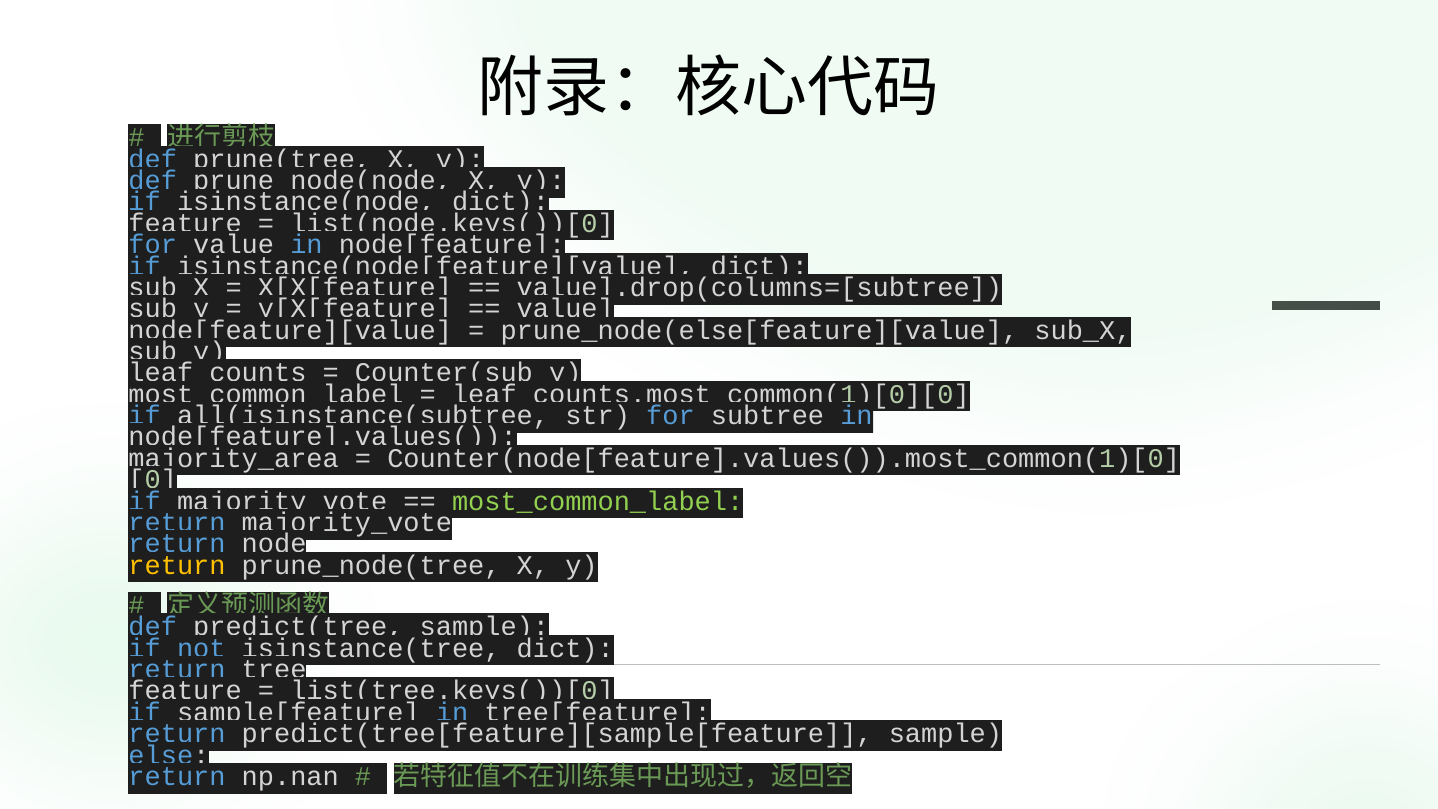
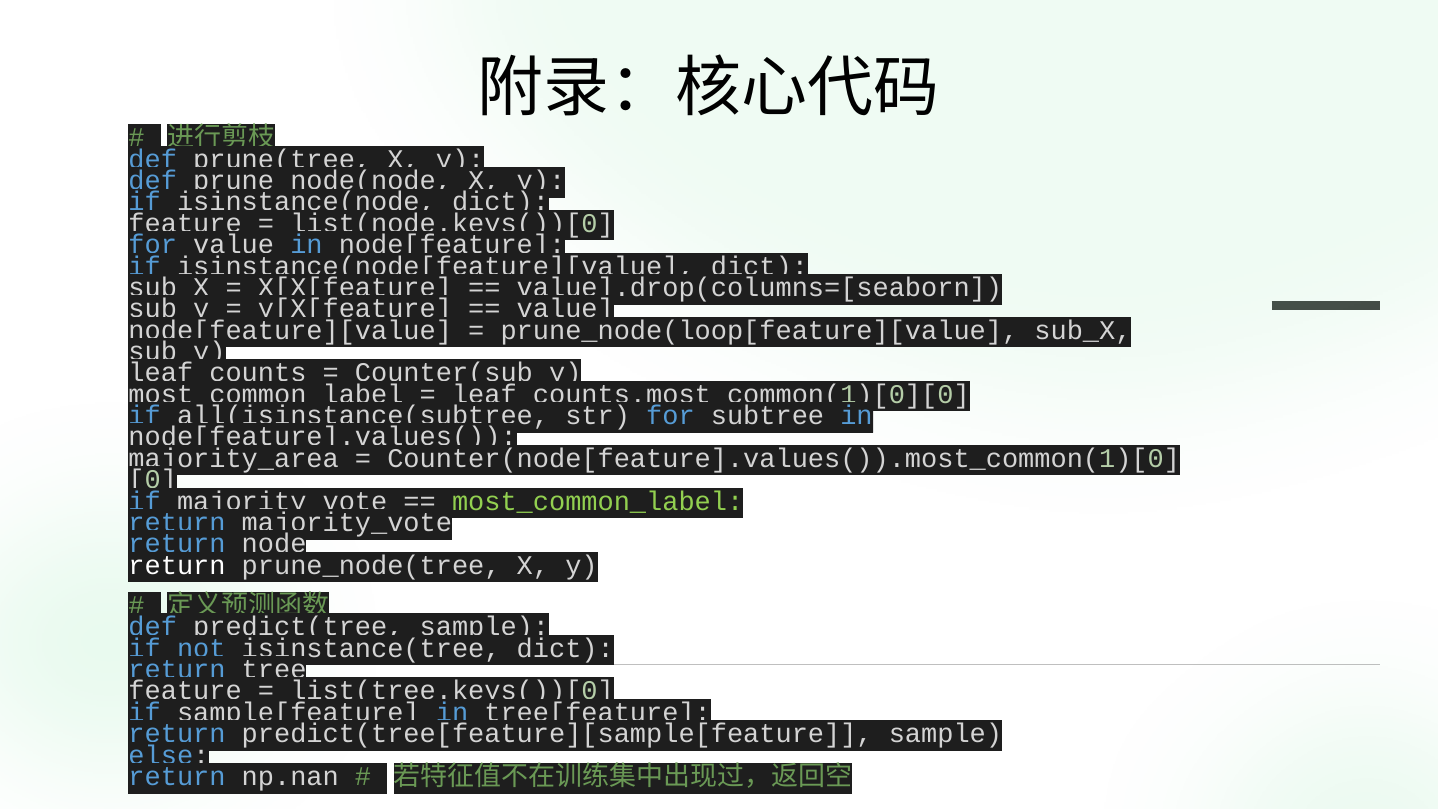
value].drop(columns=[subtree: value].drop(columns=[subtree -> value].drop(columns=[seaborn
prune_node(else[feature][value: prune_node(else[feature][value -> prune_node(loop[feature][value
return at (177, 565) colour: yellow -> white
